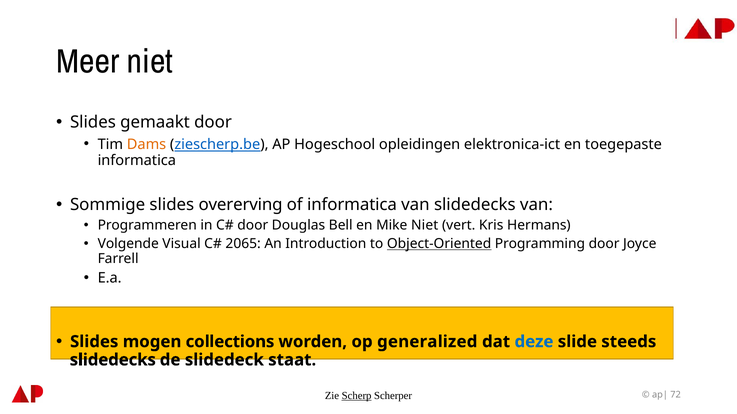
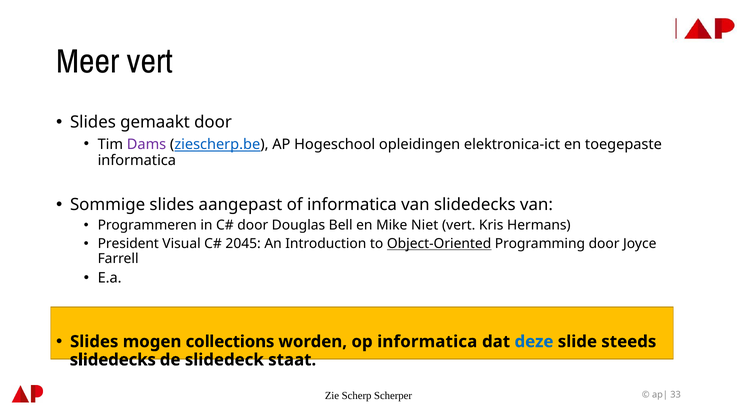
Meer niet: niet -> vert
Dams colour: orange -> purple
overerving: overerving -> aangepast
Volgende: Volgende -> President
2065: 2065 -> 2045
op generalized: generalized -> informatica
Scherp underline: present -> none
72: 72 -> 33
